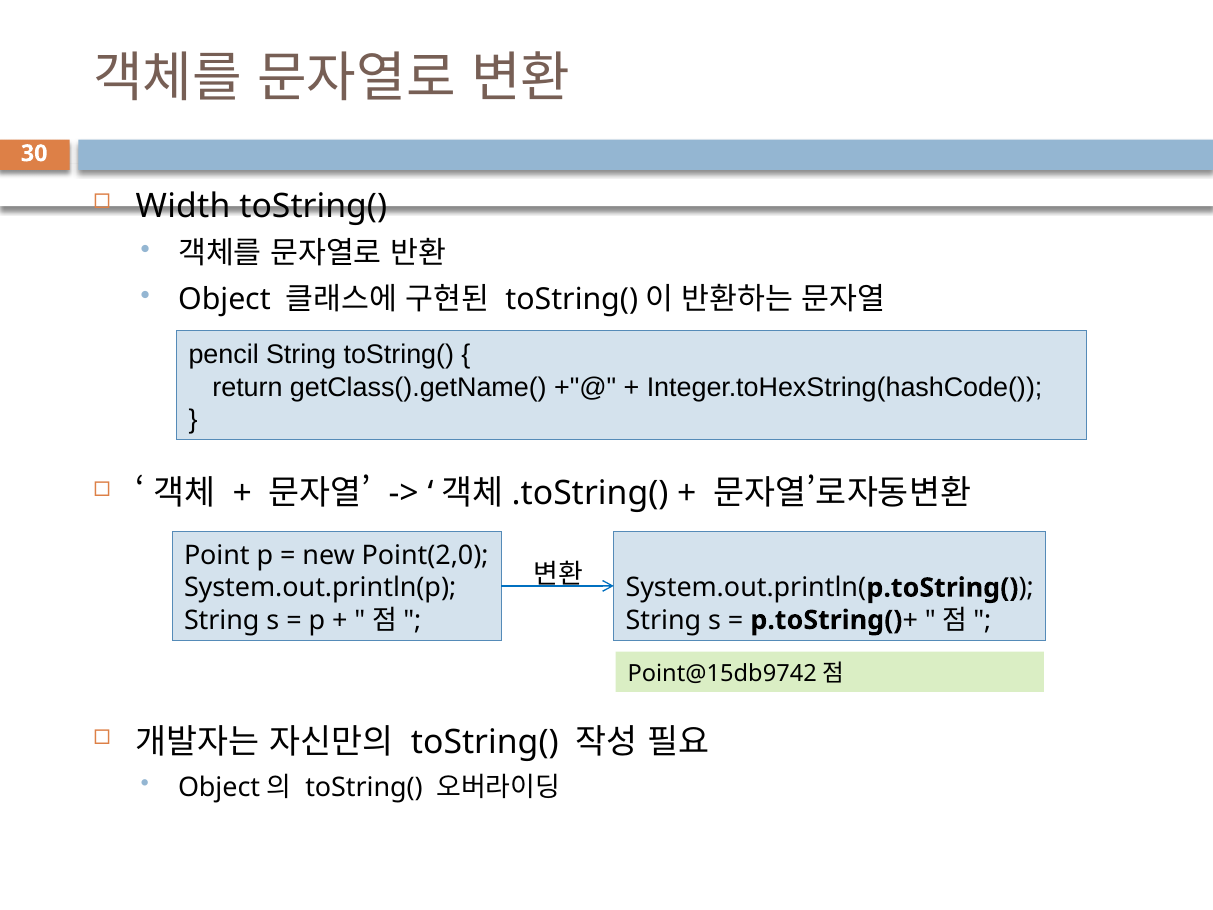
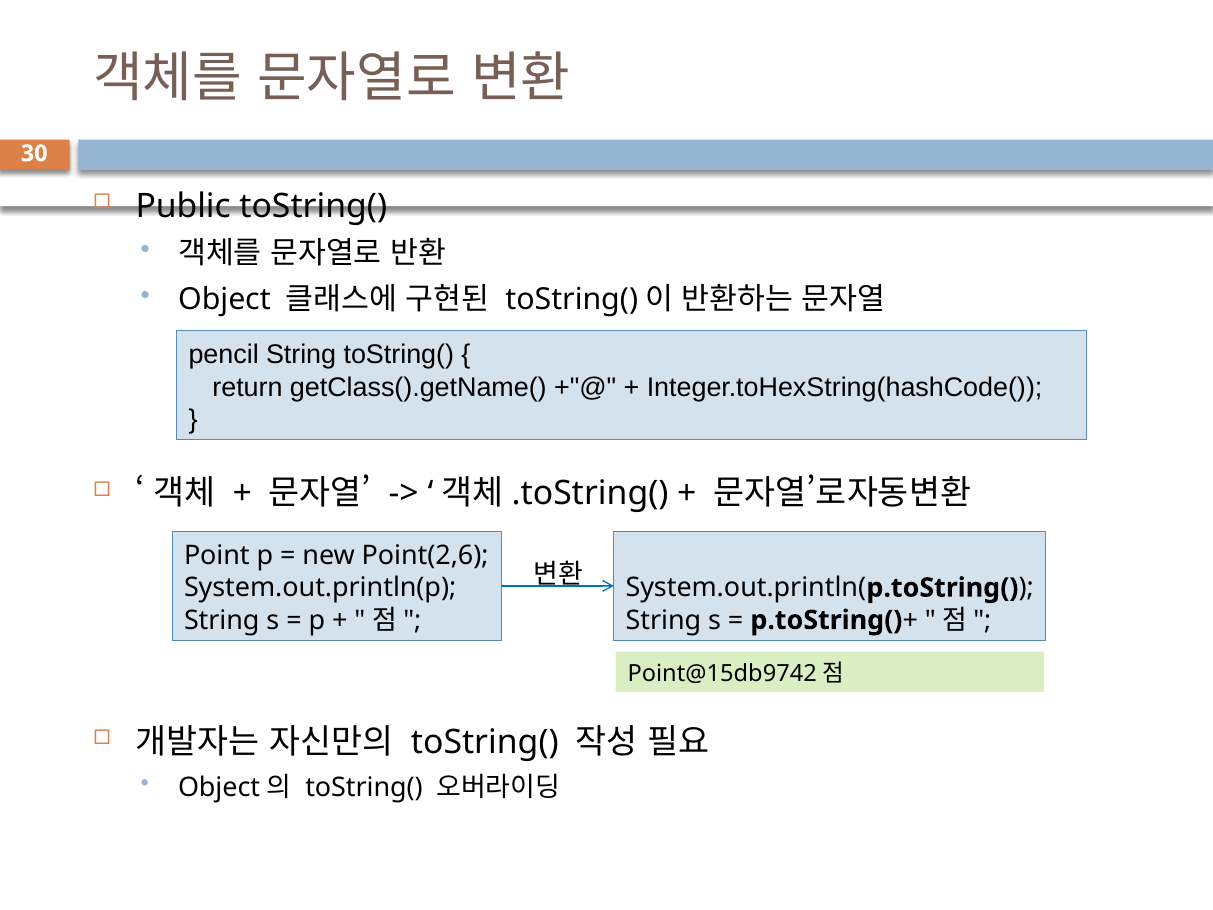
Width: Width -> Public
Point(2,0: Point(2,0 -> Point(2,6
